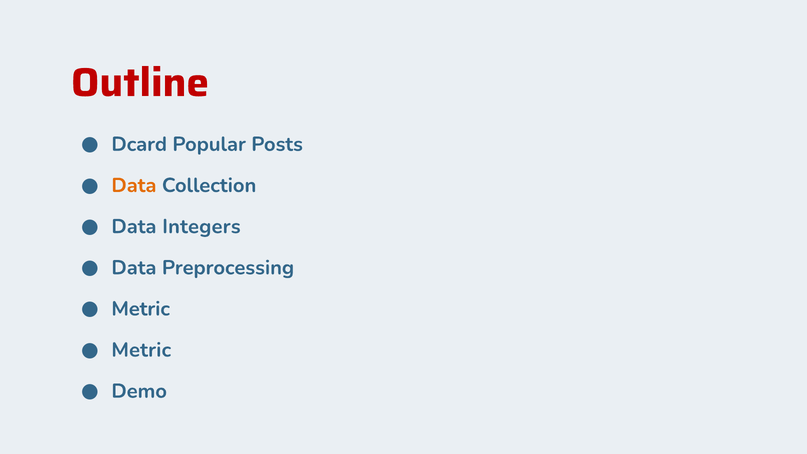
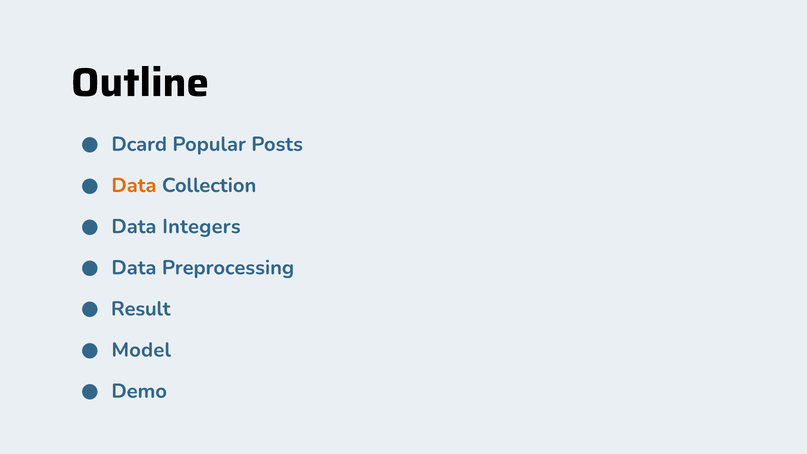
Outline colour: red -> black
Metric at (141, 309): Metric -> Result
Metric at (141, 350): Metric -> Model
